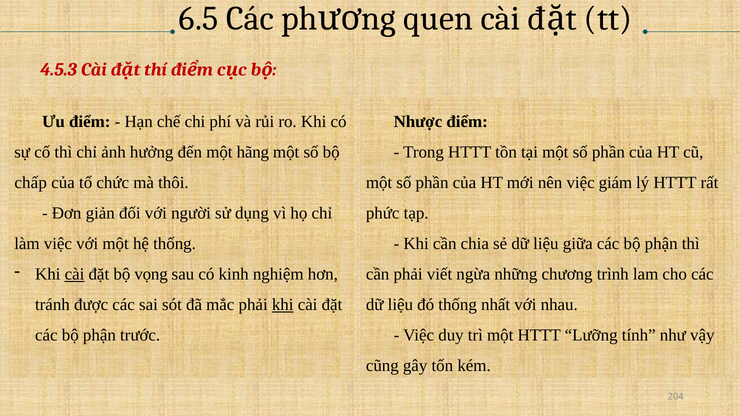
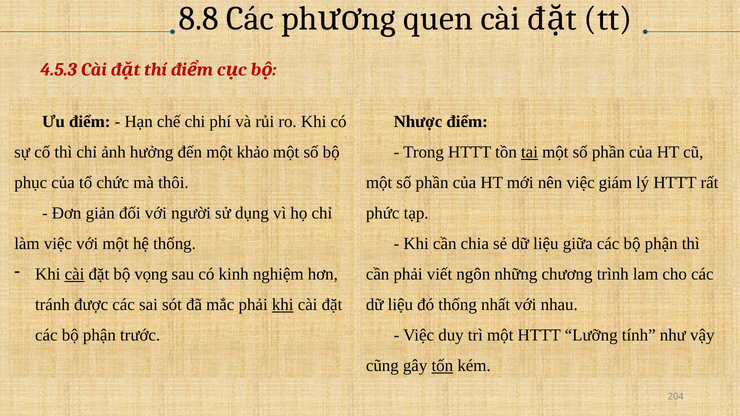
6.5: 6.5 -> 8.8
hãng: hãng -> khảo
tại underline: none -> present
chấp: chấp -> phục
ngừa: ngừa -> ngôn
tốn underline: none -> present
